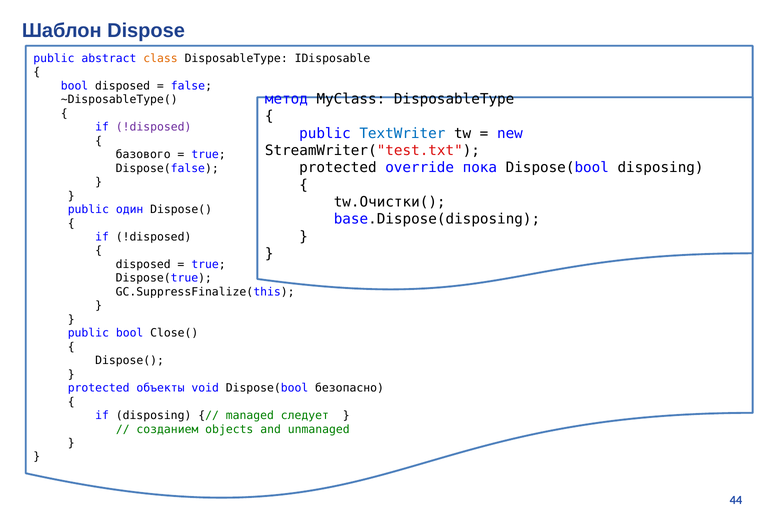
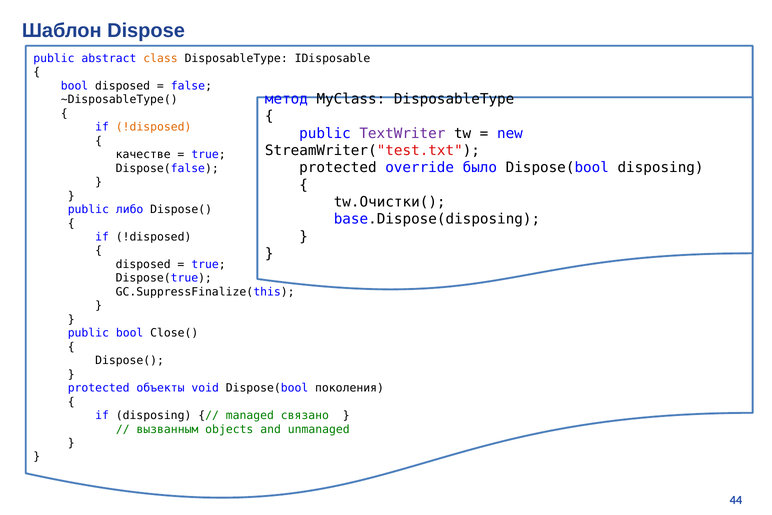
!disposed at (154, 127) colour: purple -> orange
TextWriter colour: blue -> purple
базового: базового -> качестве
пока: пока -> было
один: один -> либо
безопасно: безопасно -> поколения
следует: следует -> связано
созданием: созданием -> вызванным
